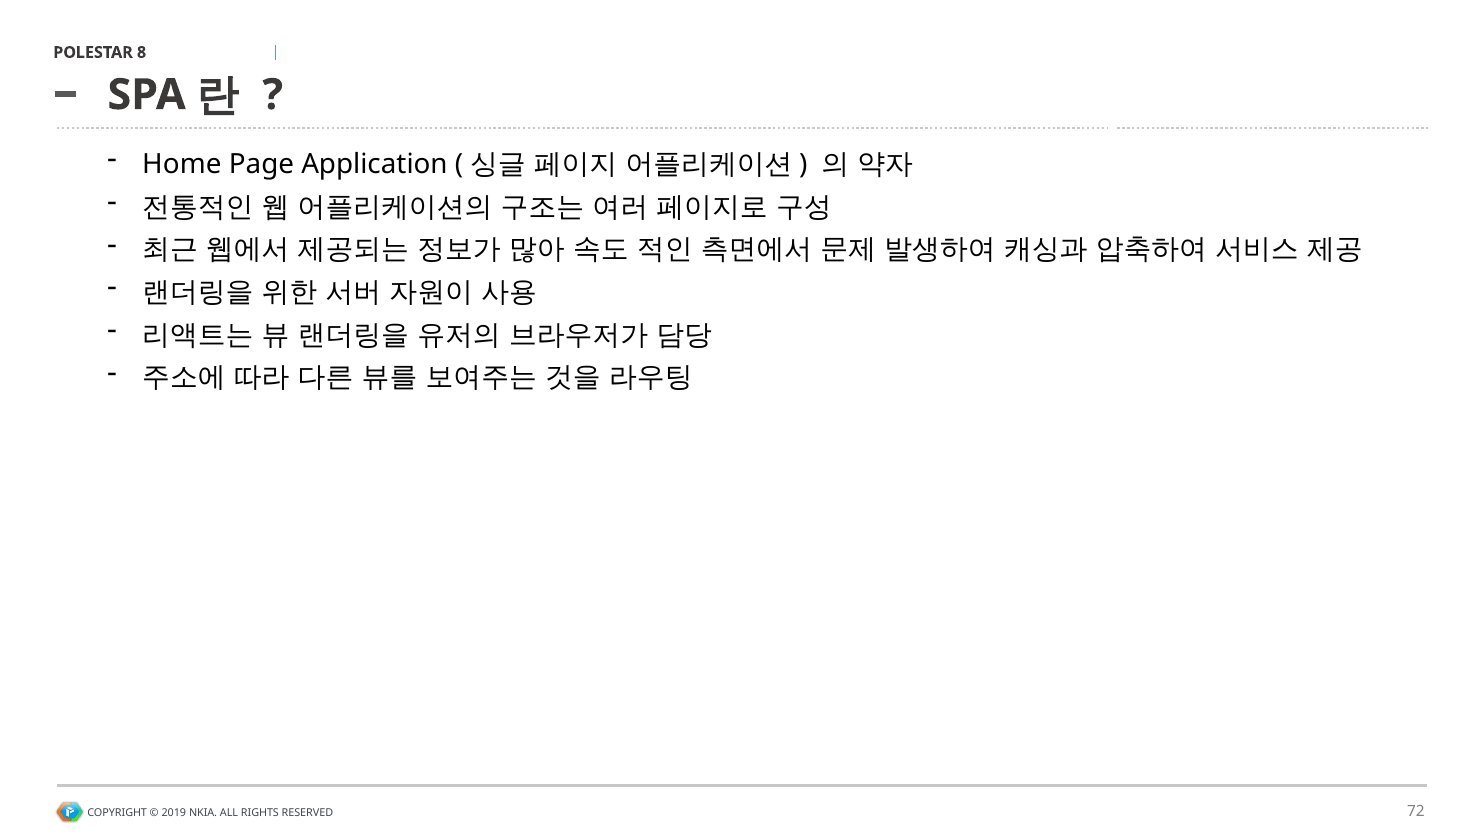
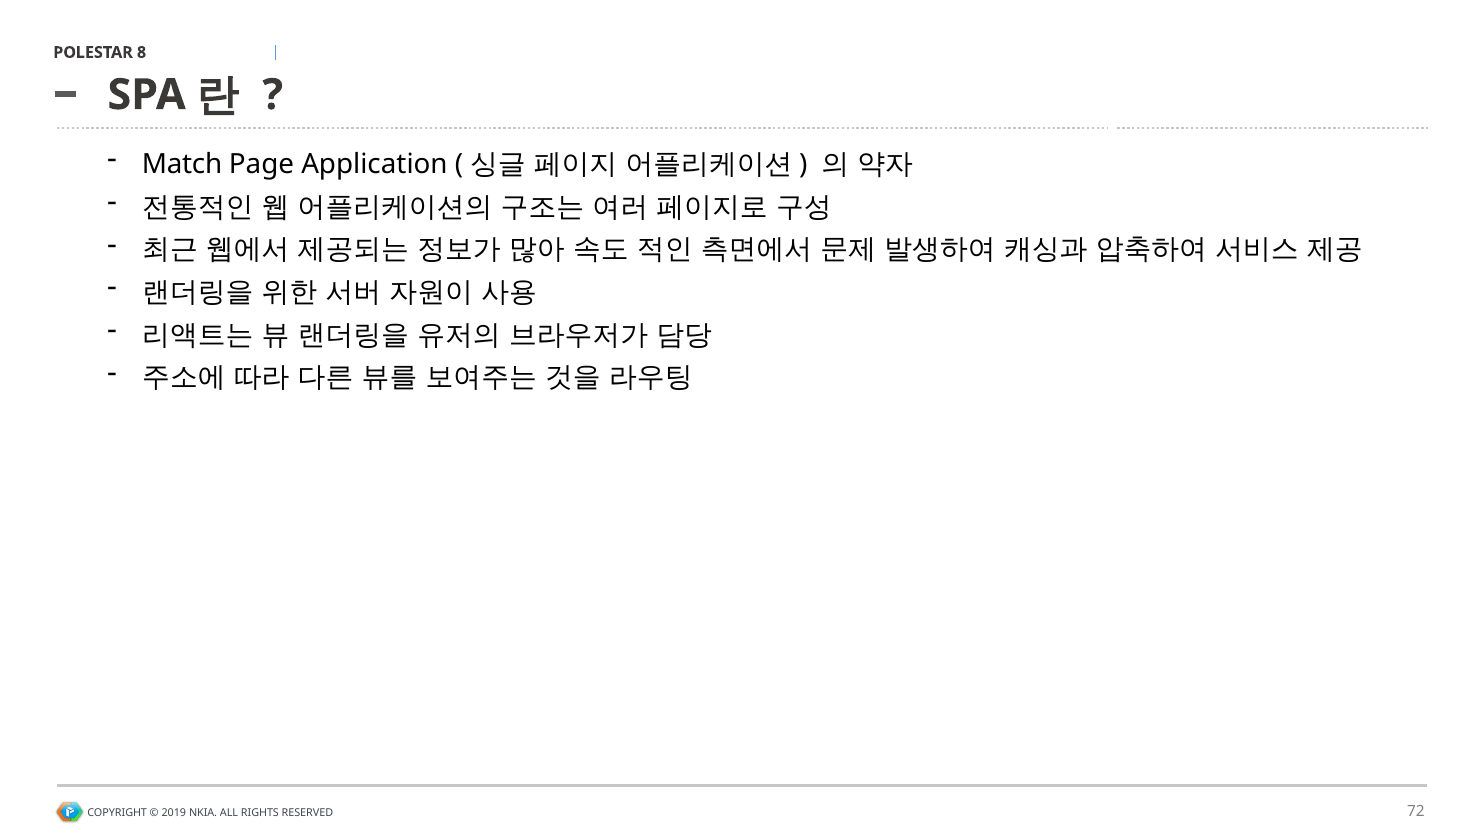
Home: Home -> Match
